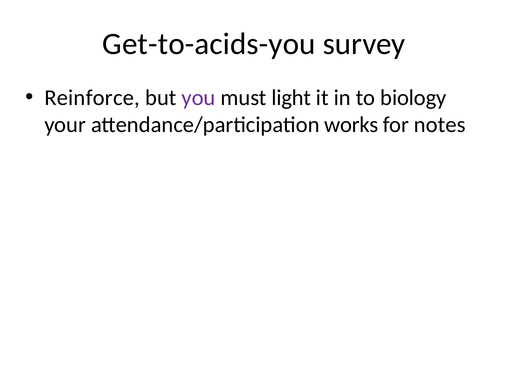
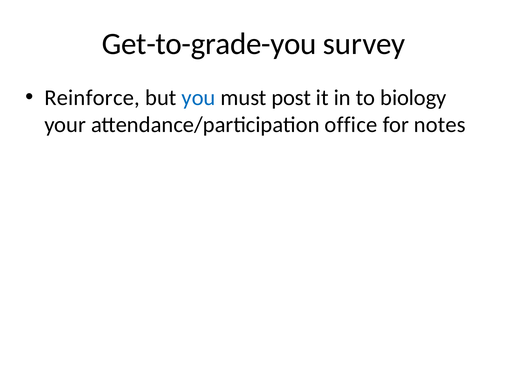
Get-to-acids-you: Get-to-acids-you -> Get-to-grade-you
you colour: purple -> blue
light: light -> post
works: works -> office
